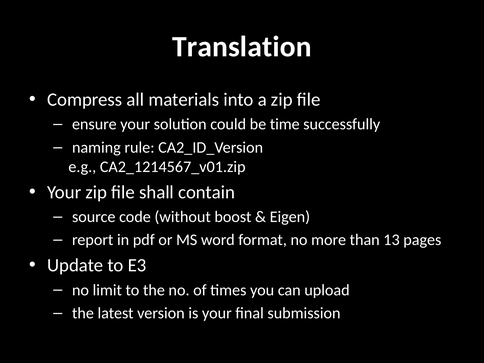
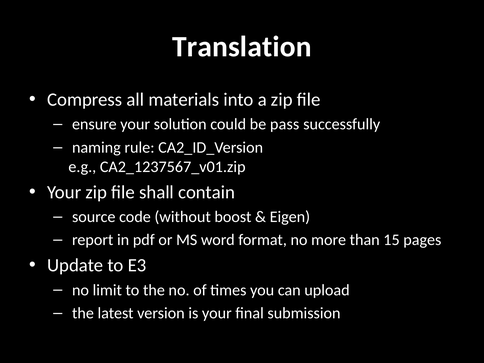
time: time -> pass
CA2_1214567_v01.zip: CA2_1214567_v01.zip -> CA2_1237567_v01.zip
13: 13 -> 15
